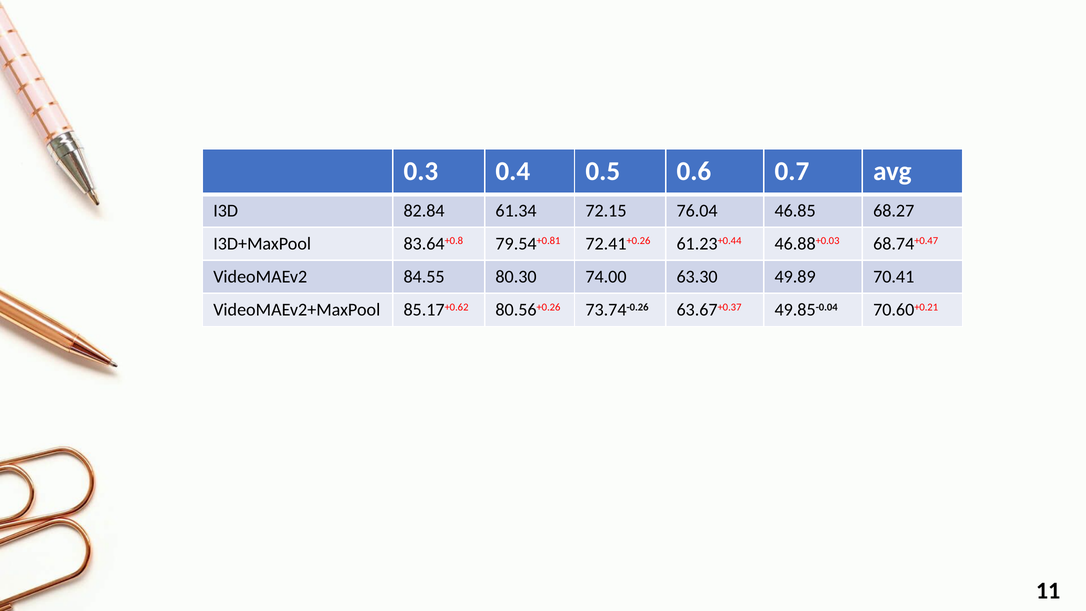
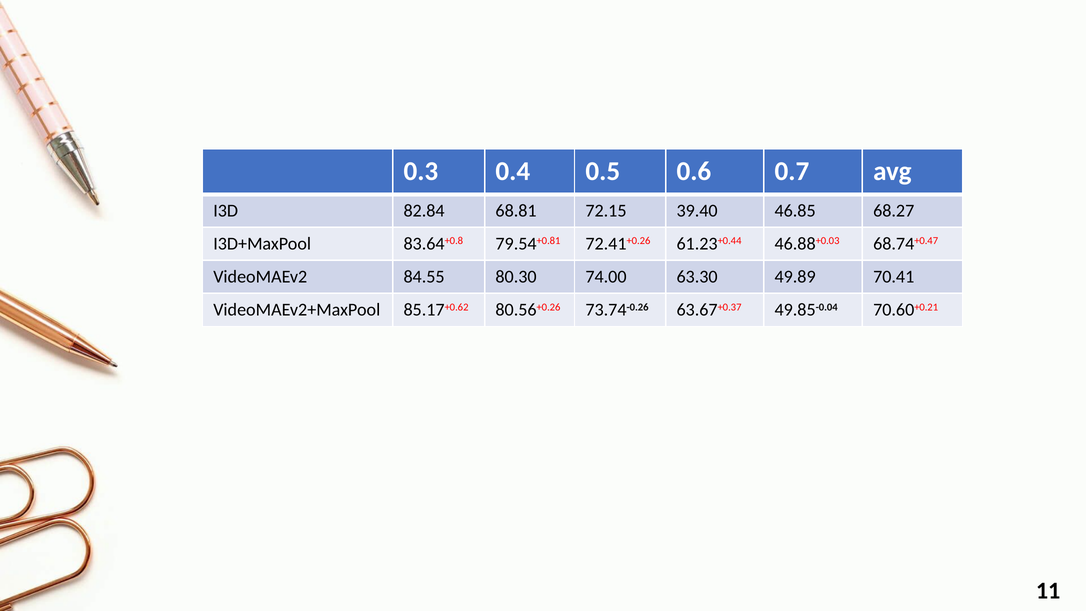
61.34: 61.34 -> 68.81
76.04: 76.04 -> 39.40
